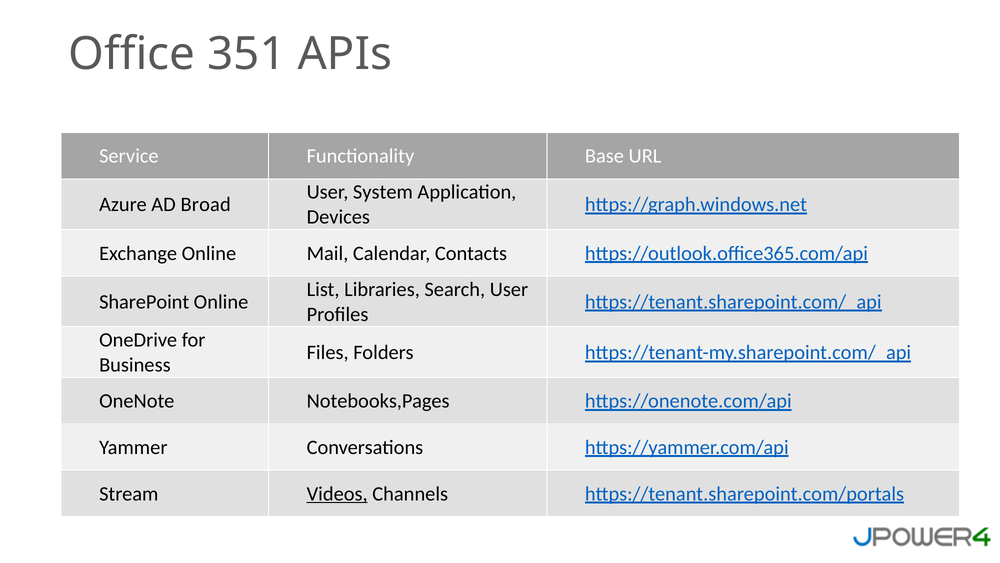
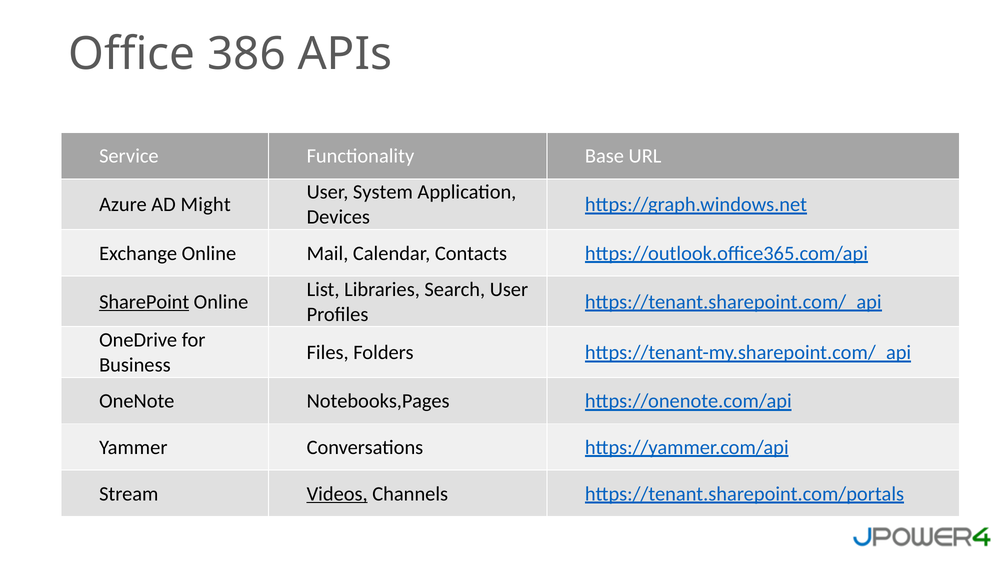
351: 351 -> 386
Broad: Broad -> Might
SharePoint underline: none -> present
